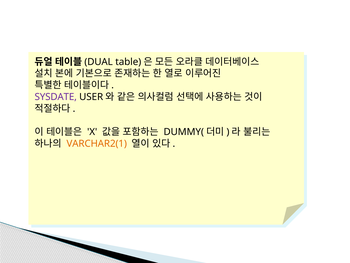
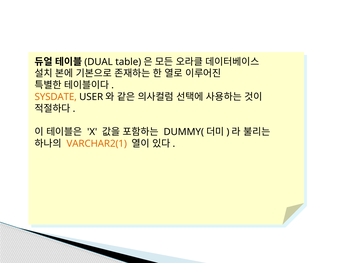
SYSDATE colour: purple -> orange
